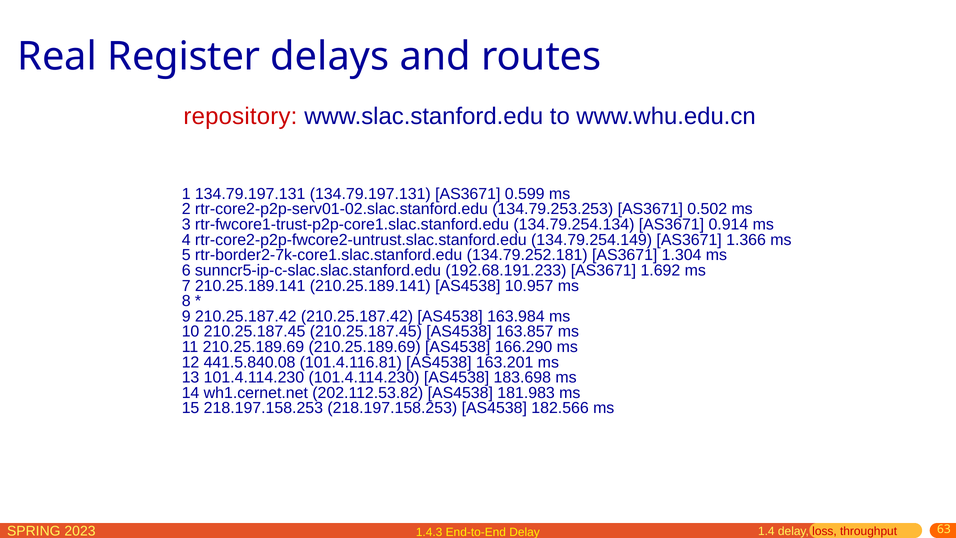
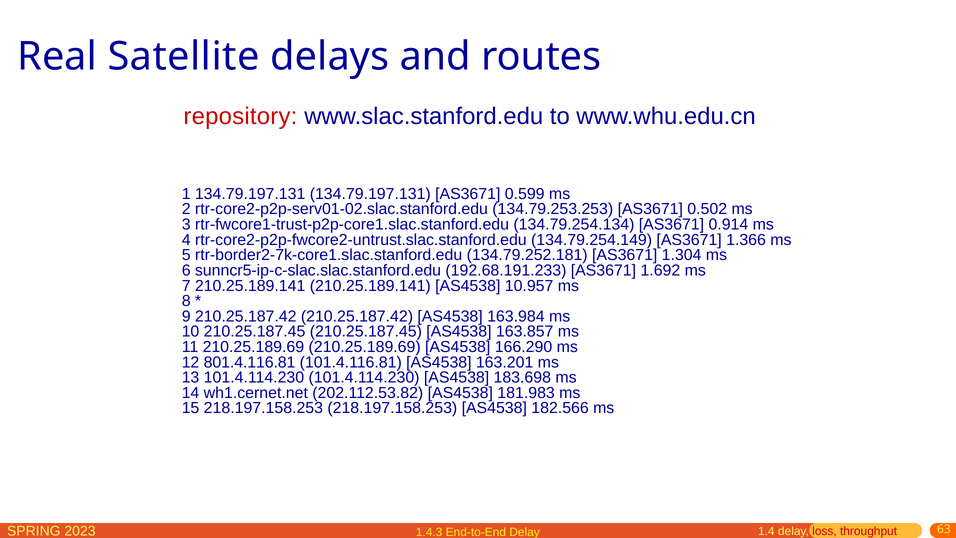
Register: Register -> Satellite
441.5.840.08: 441.5.840.08 -> 801.4.116.81
